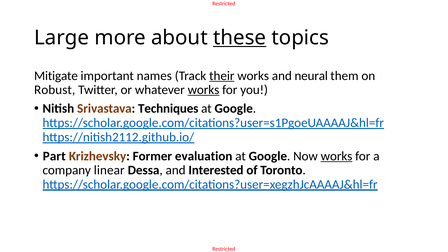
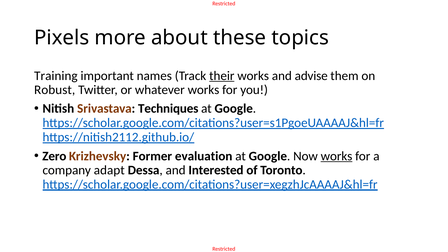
Large: Large -> Pixels
these underline: present -> none
Mitigate: Mitigate -> Training
neural: neural -> advise
works at (204, 90) underline: present -> none
Part: Part -> Zero
linear: linear -> adapt
